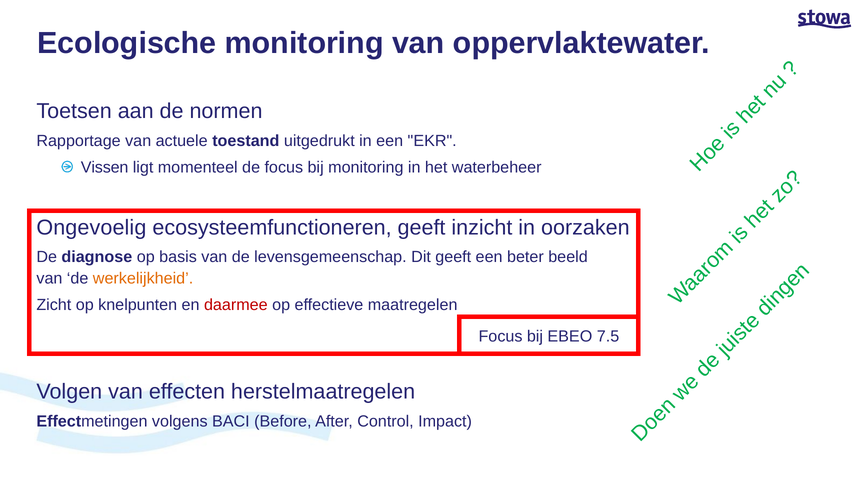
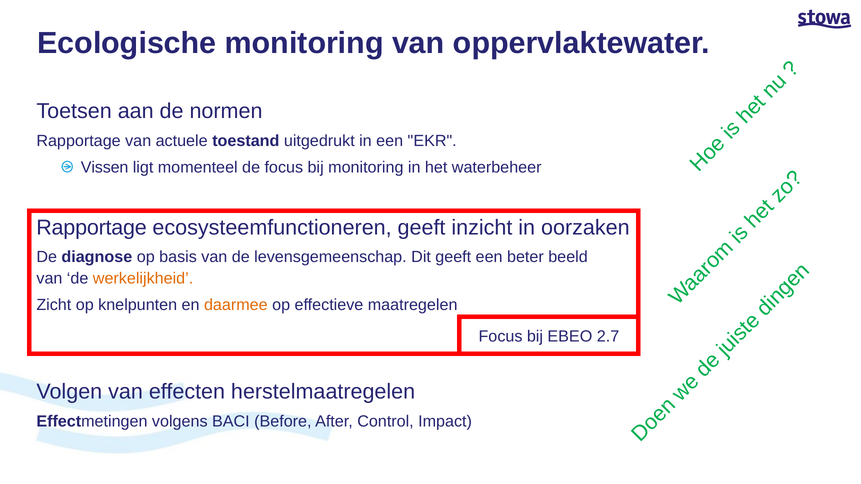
Ongevoelig at (91, 228): Ongevoelig -> Rapportage
daarmee colour: red -> orange
7.5: 7.5 -> 2.7
